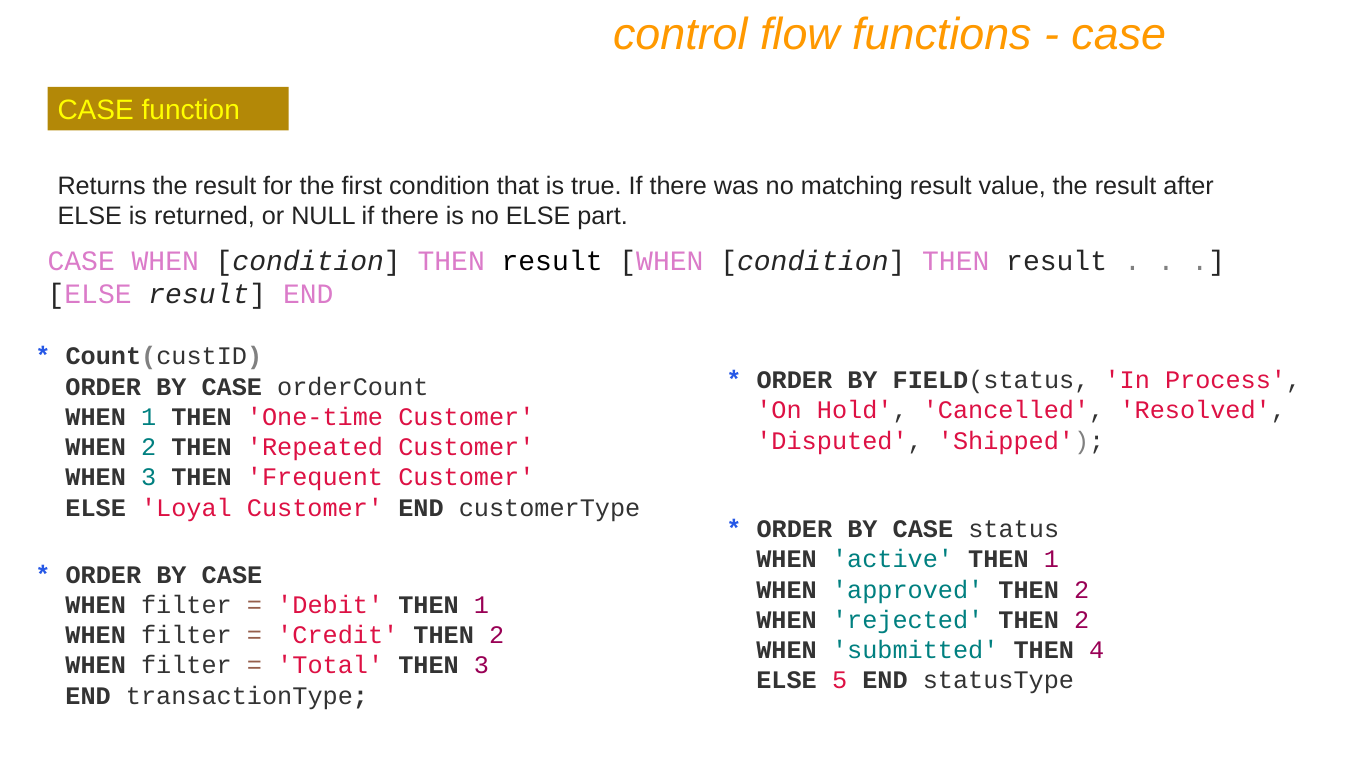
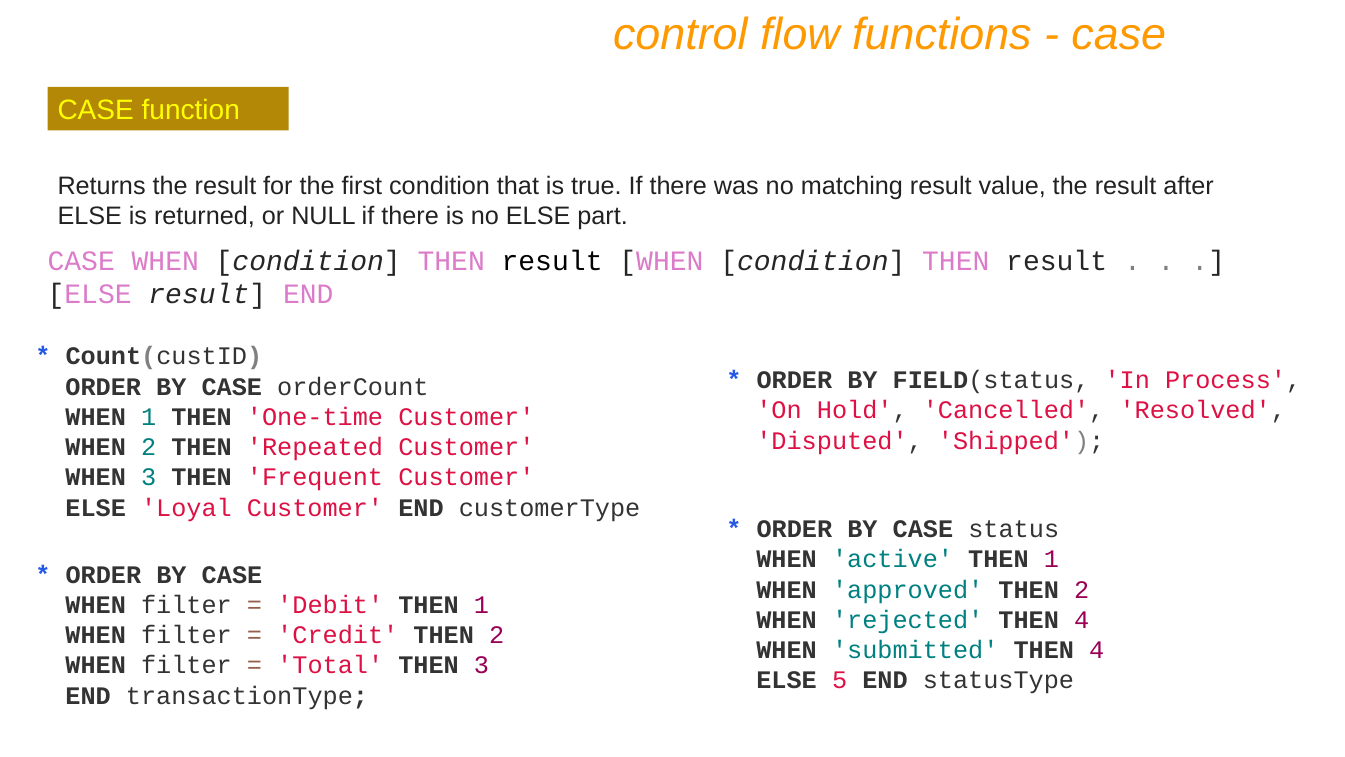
rejected THEN 2: 2 -> 4
